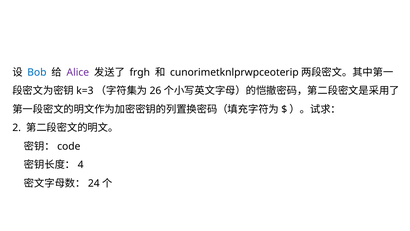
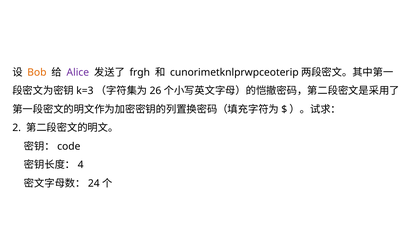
Bob colour: blue -> orange
